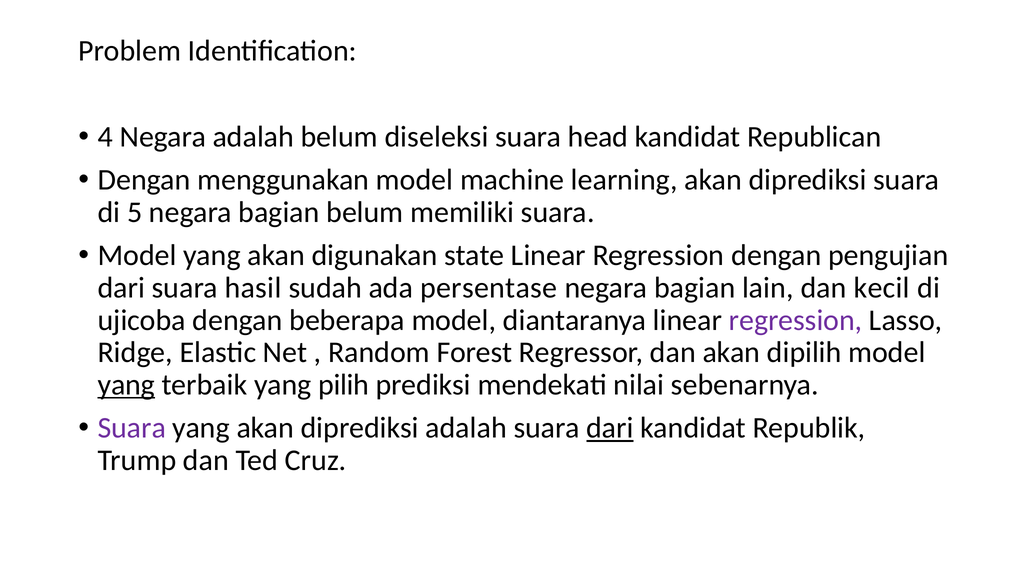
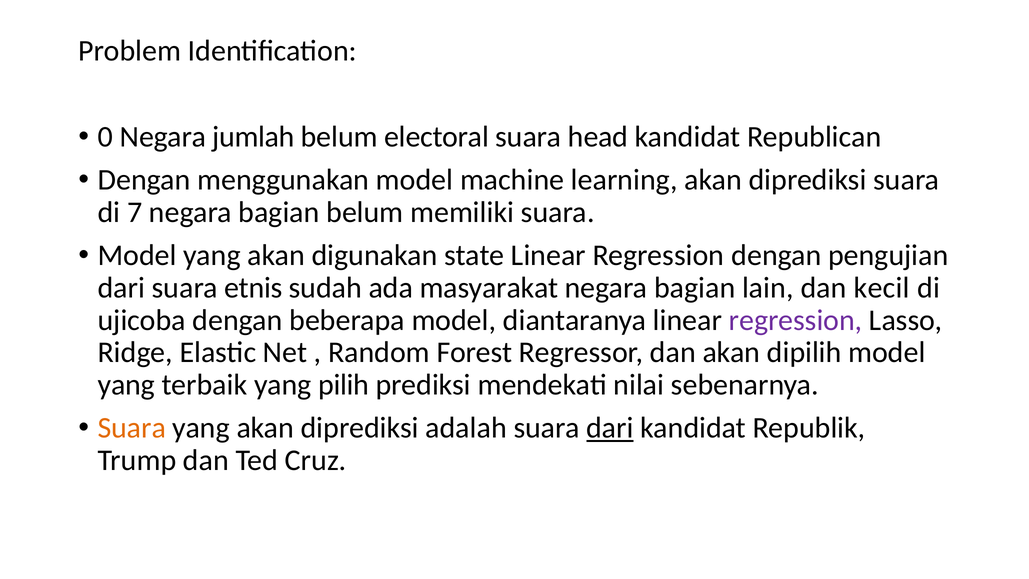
4: 4 -> 0
Negara adalah: adalah -> jumlah
diseleksi: diseleksi -> electoral
5: 5 -> 7
hasil: hasil -> etnis
persentase: persentase -> masyarakat
yang at (126, 385) underline: present -> none
Suara at (132, 428) colour: purple -> orange
